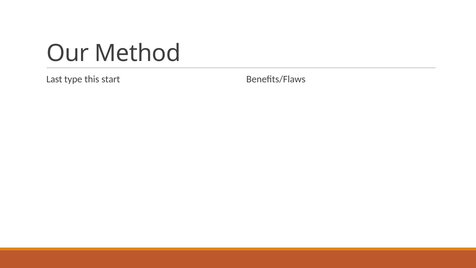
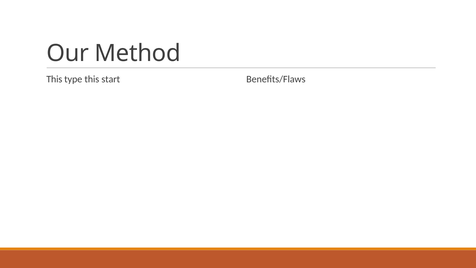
Last at (54, 79): Last -> This
